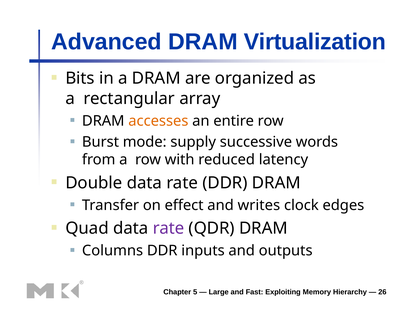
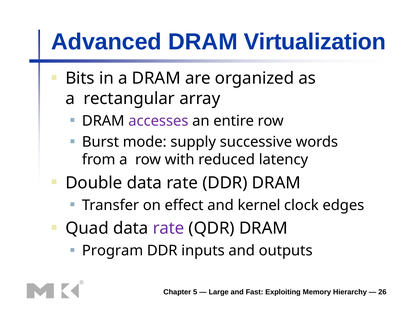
accesses colour: orange -> purple
writes: writes -> kernel
Columns: Columns -> Program
